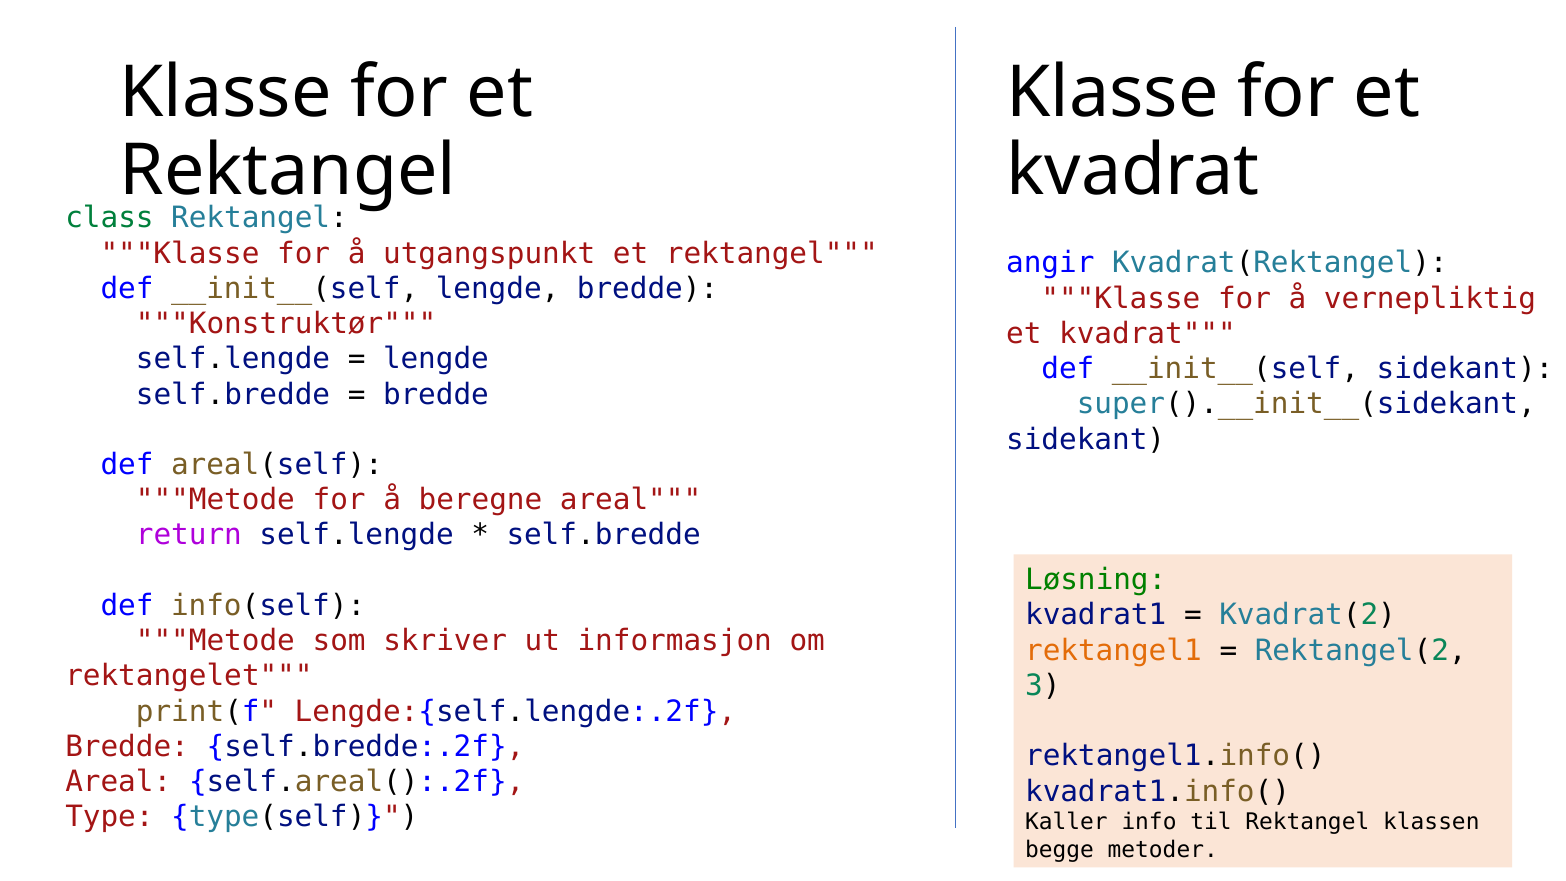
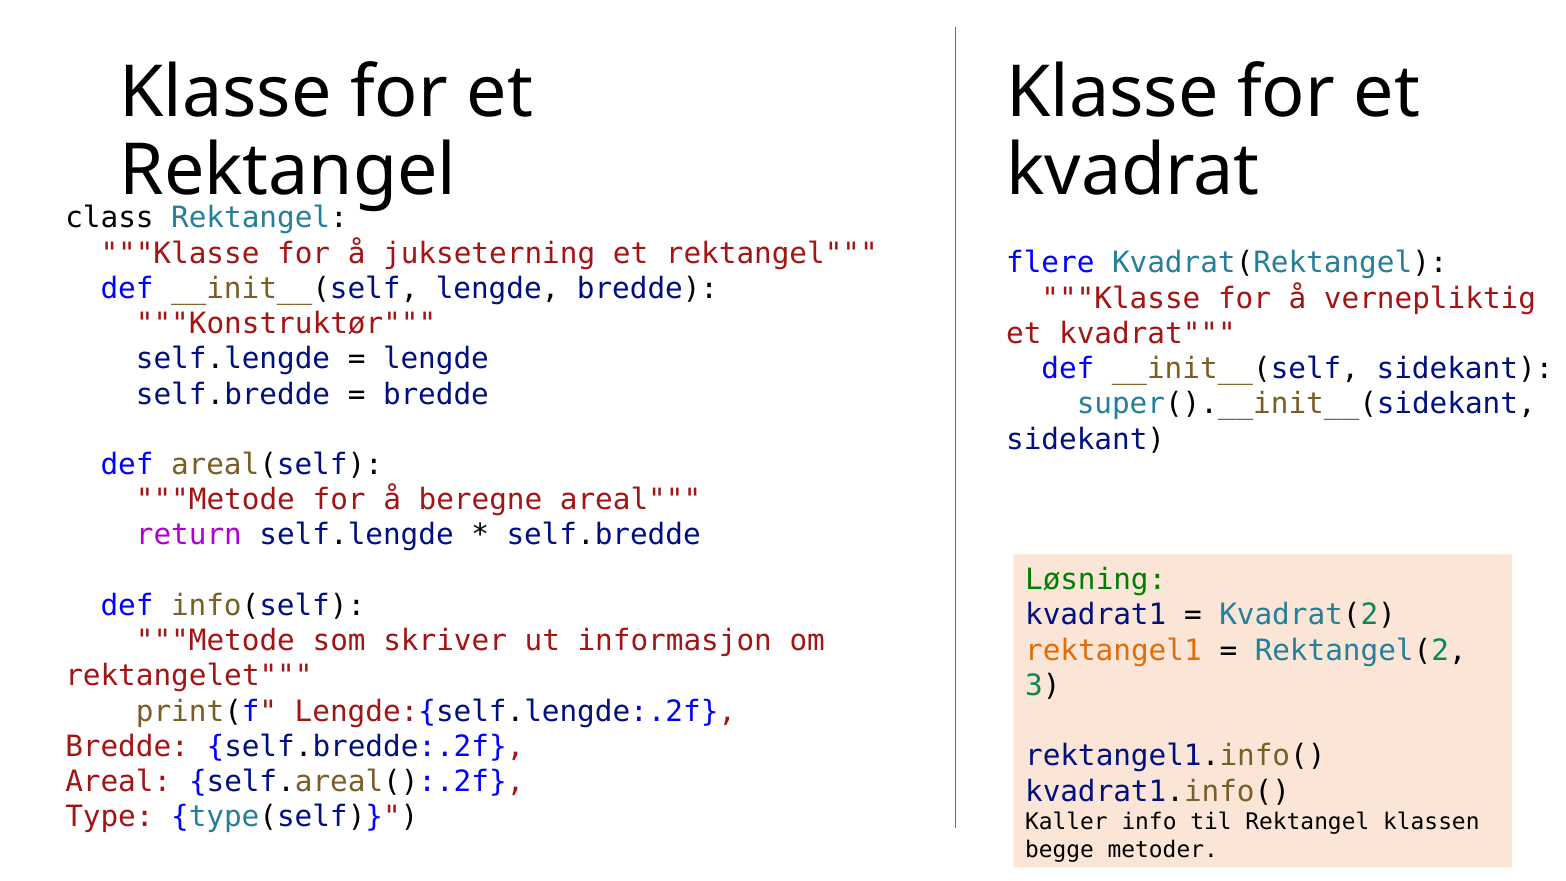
class colour: green -> black
utgangspunkt: utgangspunkt -> jukseterning
angir: angir -> flere
